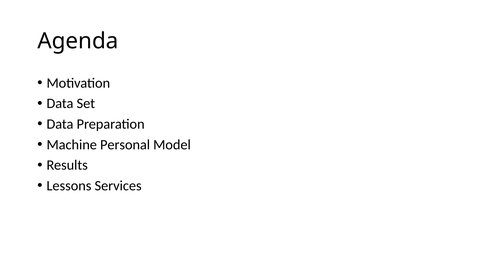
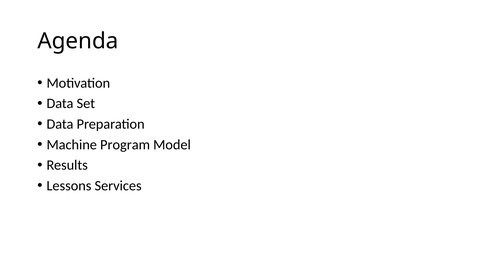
Personal: Personal -> Program
